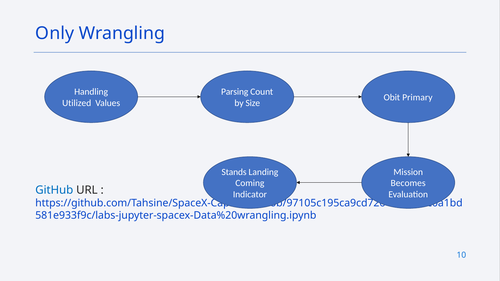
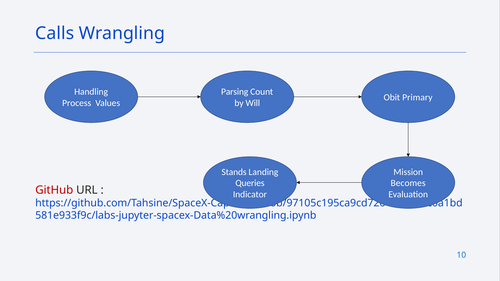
Only: Only -> Calls
Utilized: Utilized -> Process
Size: Size -> Will
Coming: Coming -> Queries
GitHub colour: blue -> red
